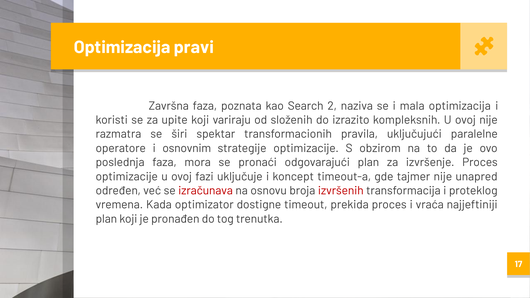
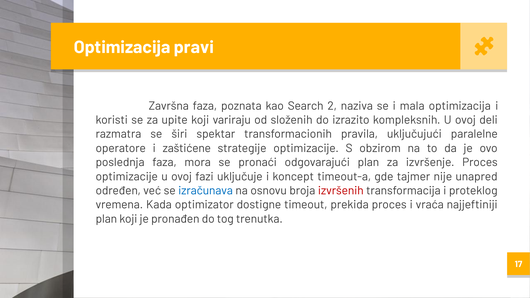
ovoj nije: nije -> deli
osnovnim: osnovnim -> zaštićene
izračunava colour: red -> blue
